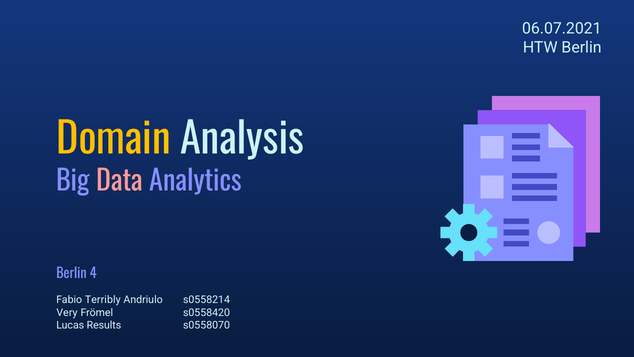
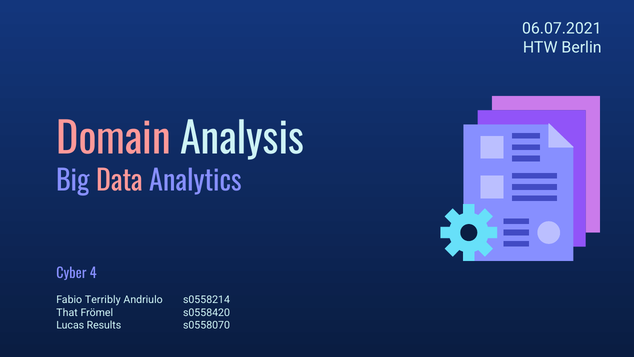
Domain colour: yellow -> pink
Berlin at (71, 273): Berlin -> Cyber
Very: Very -> That
